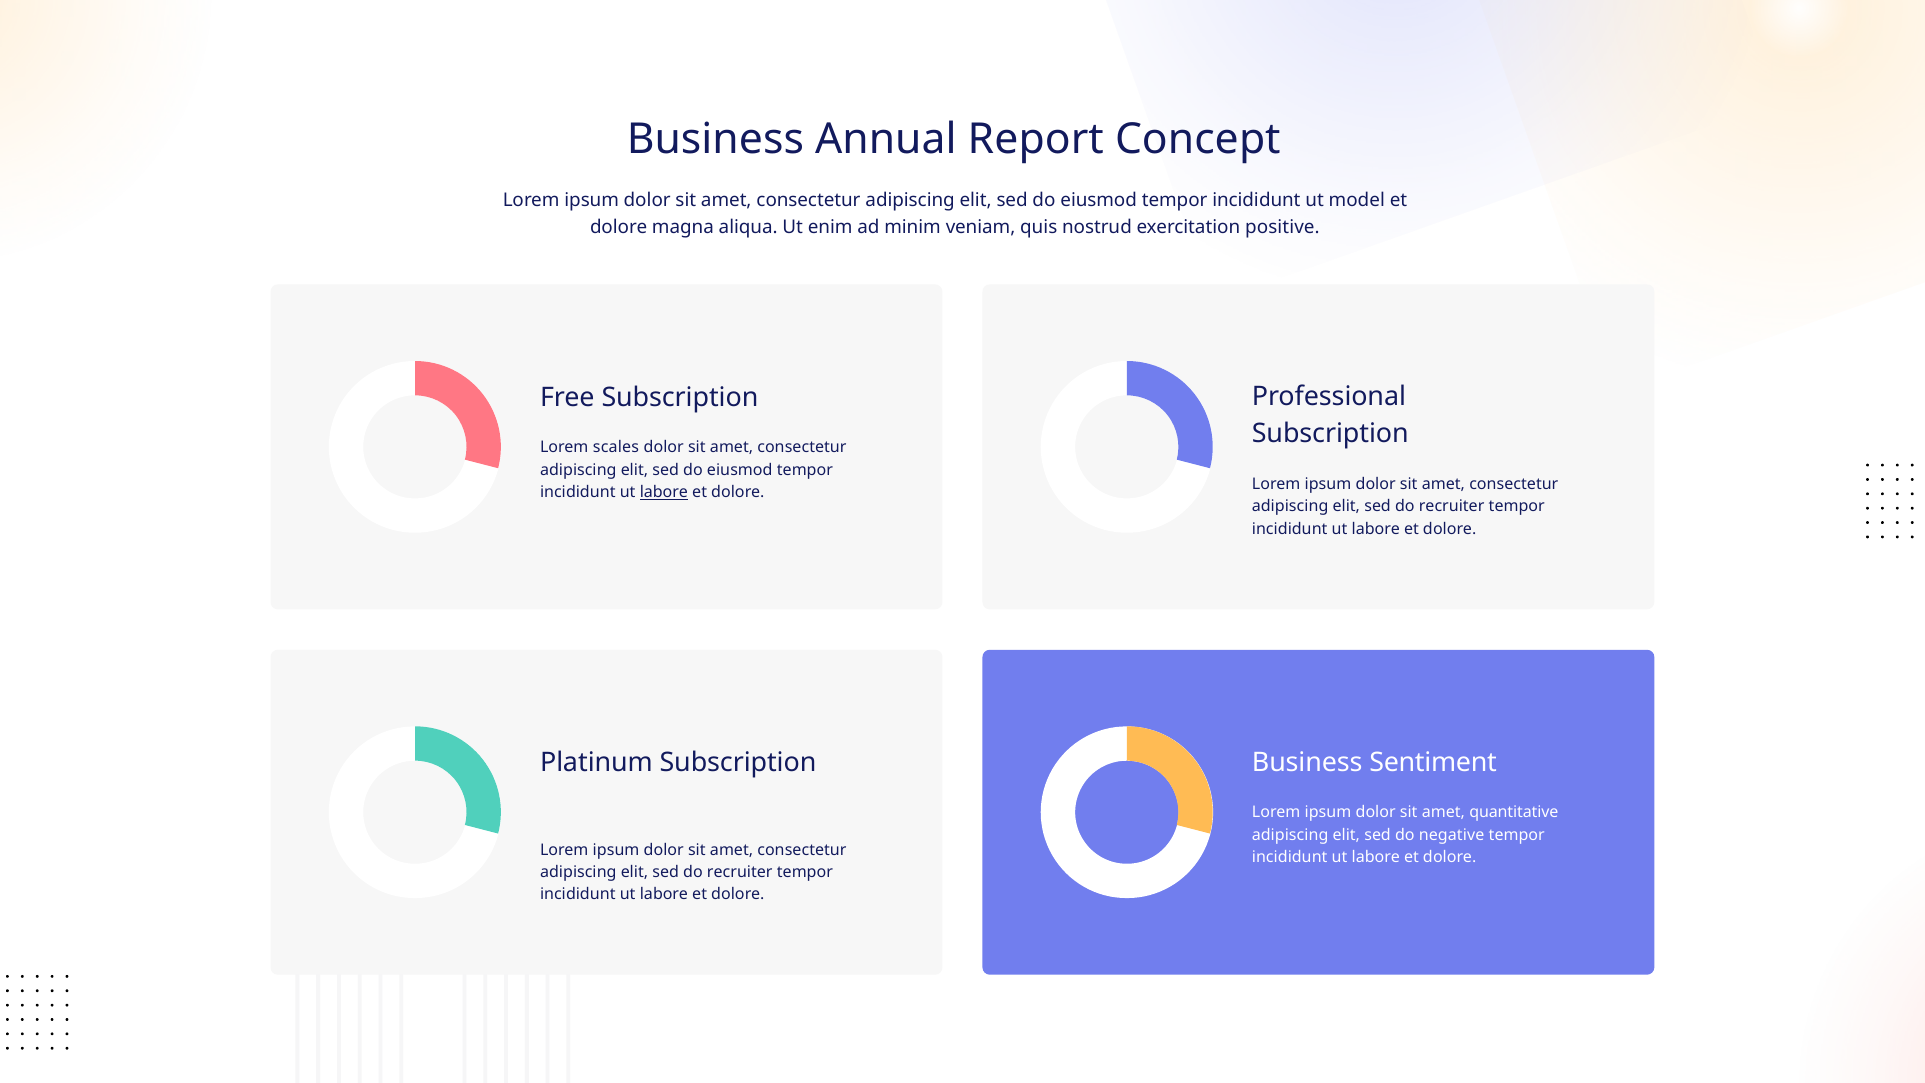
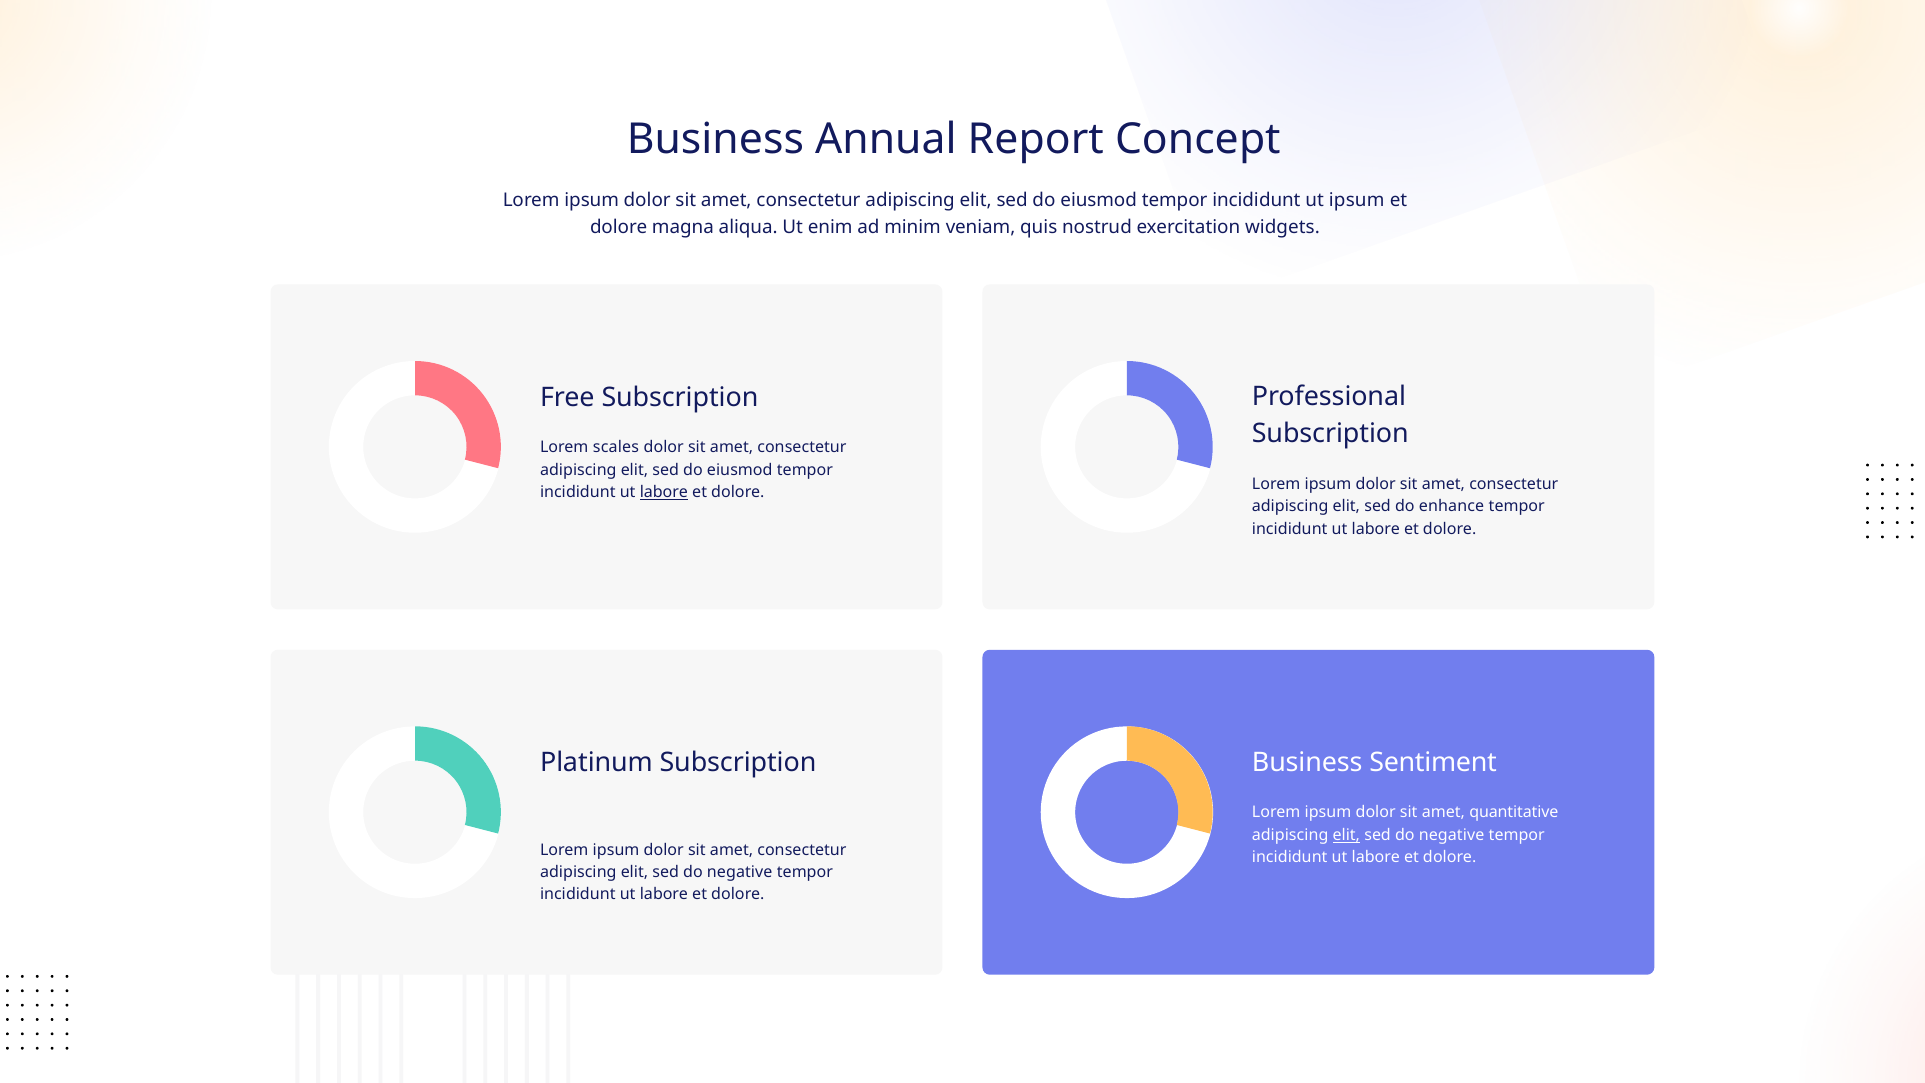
ut model: model -> ipsum
positive: positive -> widgets
recruiter at (1452, 506): recruiter -> enhance
elit at (1346, 835) underline: none -> present
recruiter at (740, 872): recruiter -> negative
